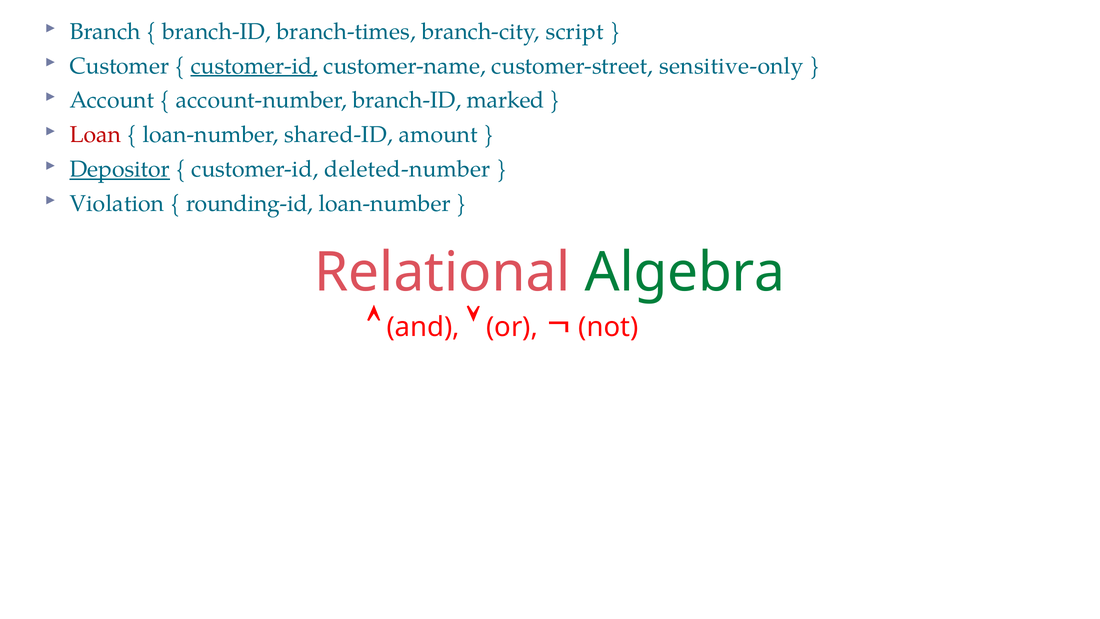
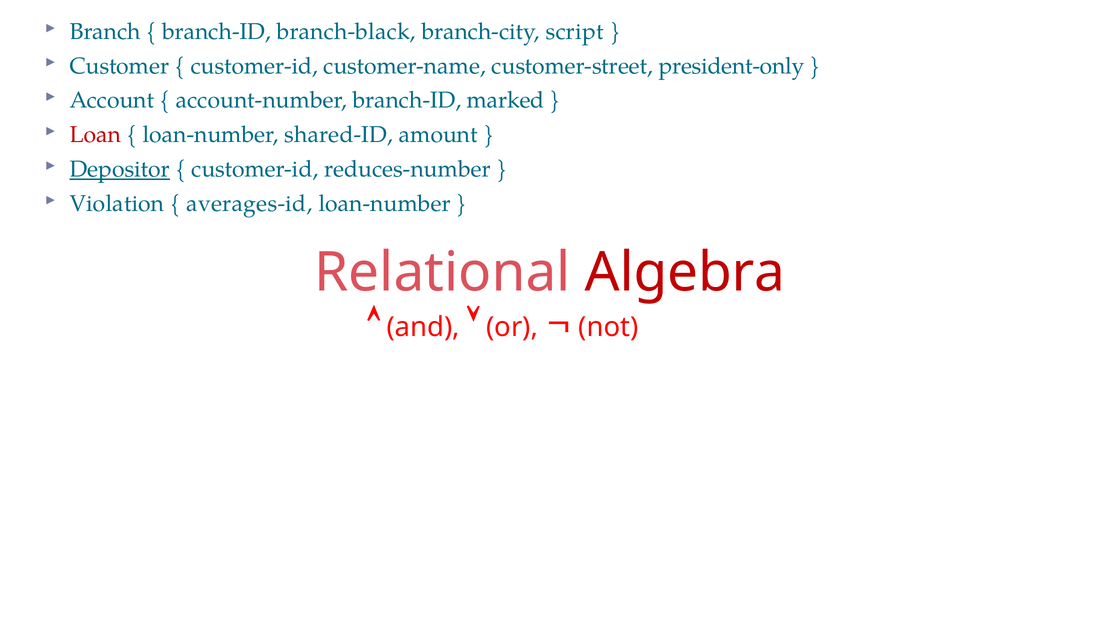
branch-times: branch-times -> branch-black
customer-id at (254, 66) underline: present -> none
sensitive-only: sensitive-only -> president-only
deleted-number: deleted-number -> reduces-number
rounding-id: rounding-id -> averages-id
Algebra colour: green -> red
